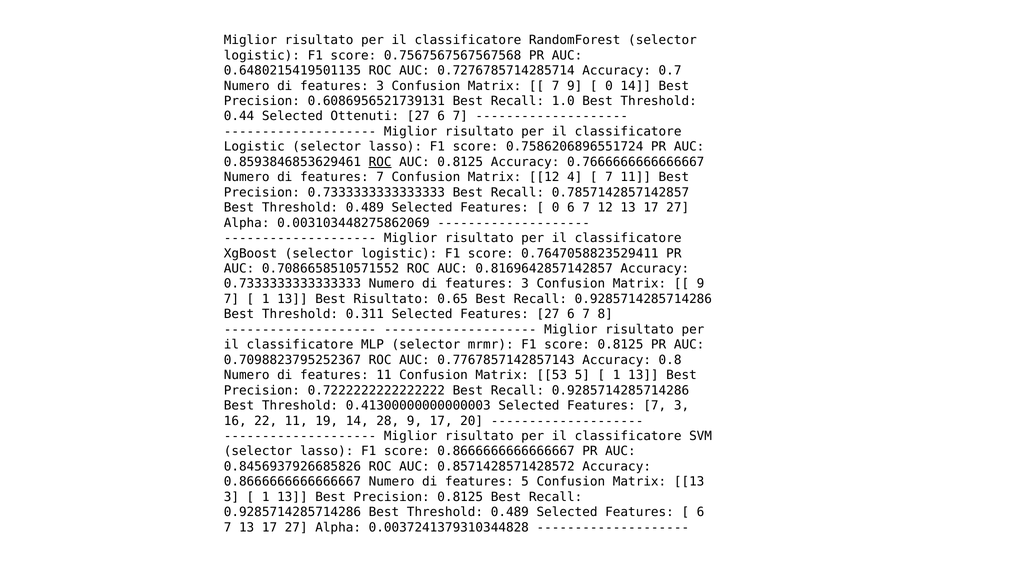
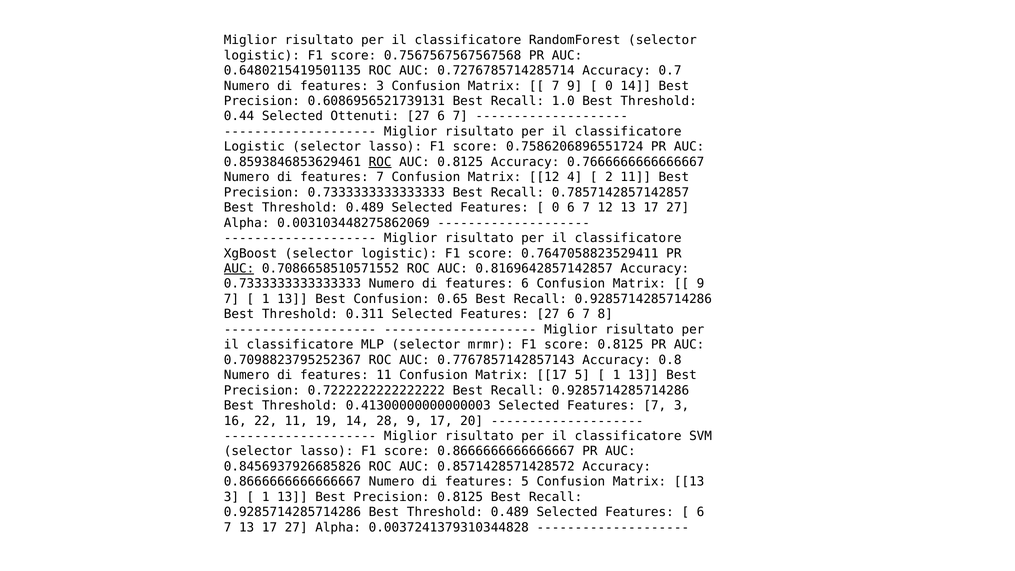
7 at (609, 177): 7 -> 2
AUC at (239, 269) underline: none -> present
3 at (525, 284): 3 -> 6
Best Risultato: Risultato -> Confusion
Matrix 53: 53 -> 17
